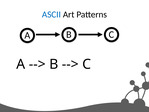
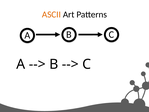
ASCII colour: blue -> orange
